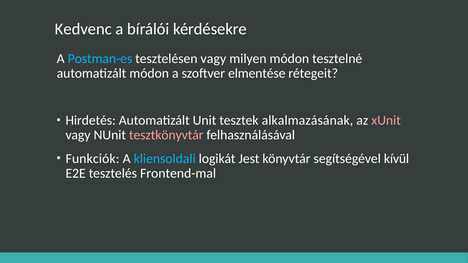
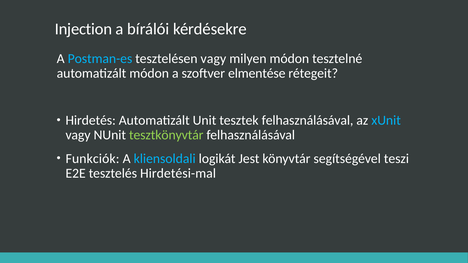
Kedvenc: Kedvenc -> Injection
tesztek alkalmazásának: alkalmazásának -> felhasználásával
xUnit colour: pink -> light blue
tesztkönyvtár colour: pink -> light green
kívül: kívül -> teszi
Frontend-mal: Frontend-mal -> Hirdetési-mal
